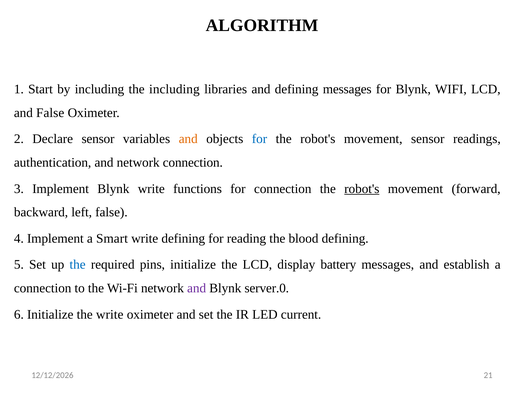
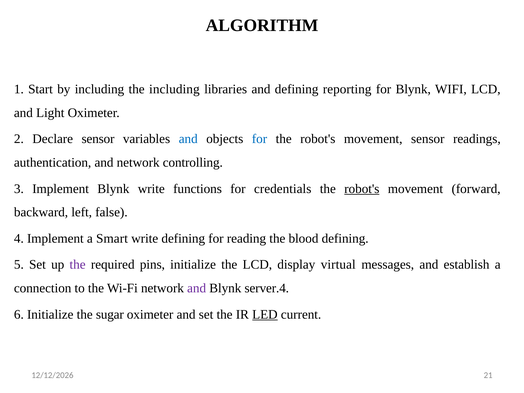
defining messages: messages -> reporting
and False: False -> Light
and at (188, 139) colour: orange -> blue
network connection: connection -> controlling
for connection: connection -> credentials
the at (78, 265) colour: blue -> purple
battery: battery -> virtual
server.0: server.0 -> server.4
the write: write -> sugar
LED underline: none -> present
